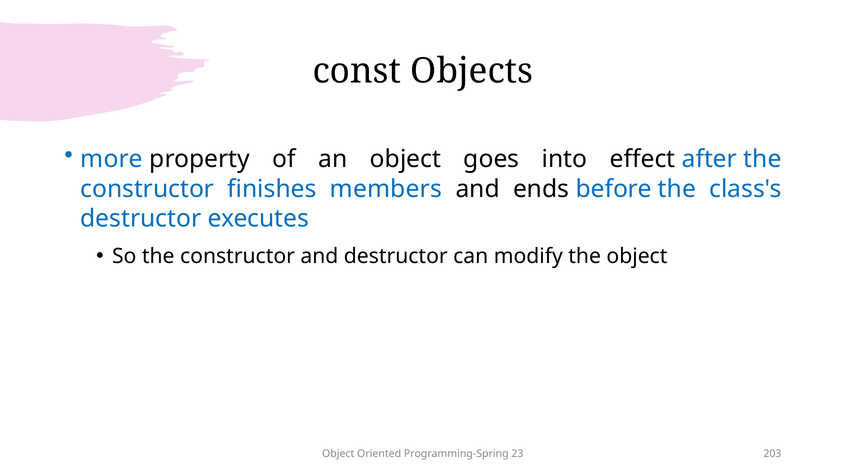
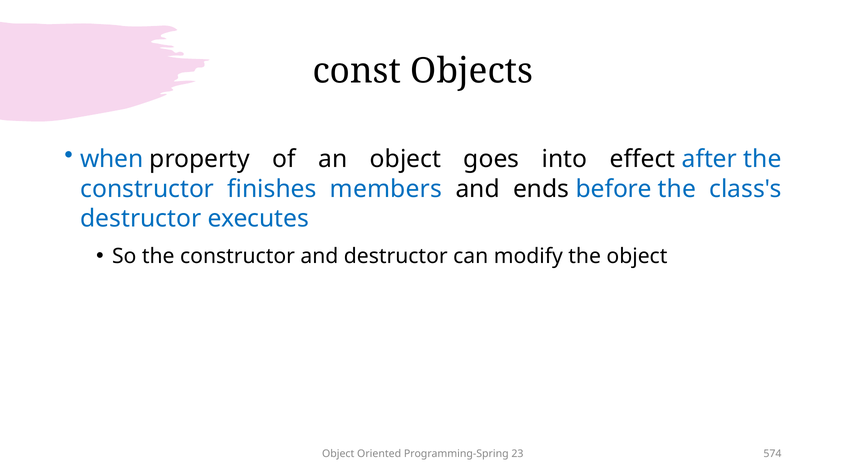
more: more -> when
203: 203 -> 574
